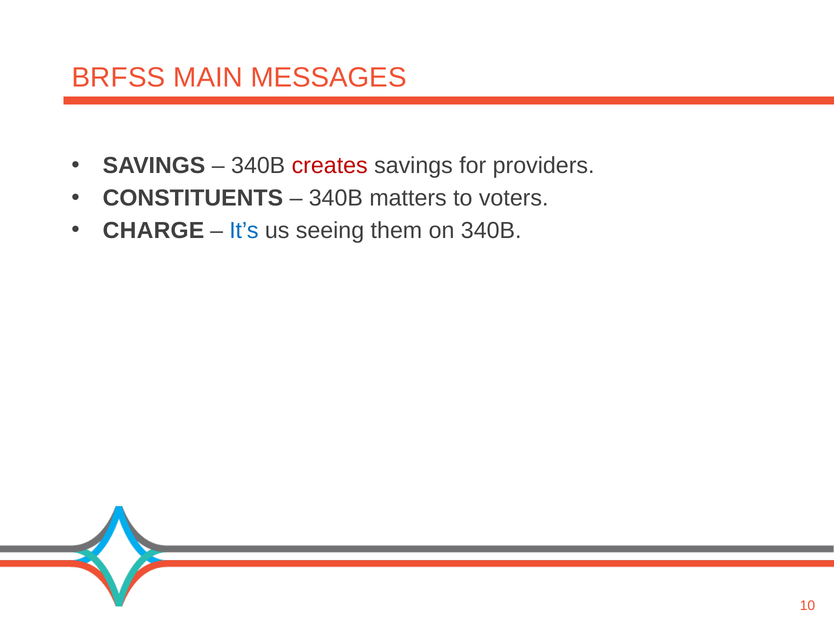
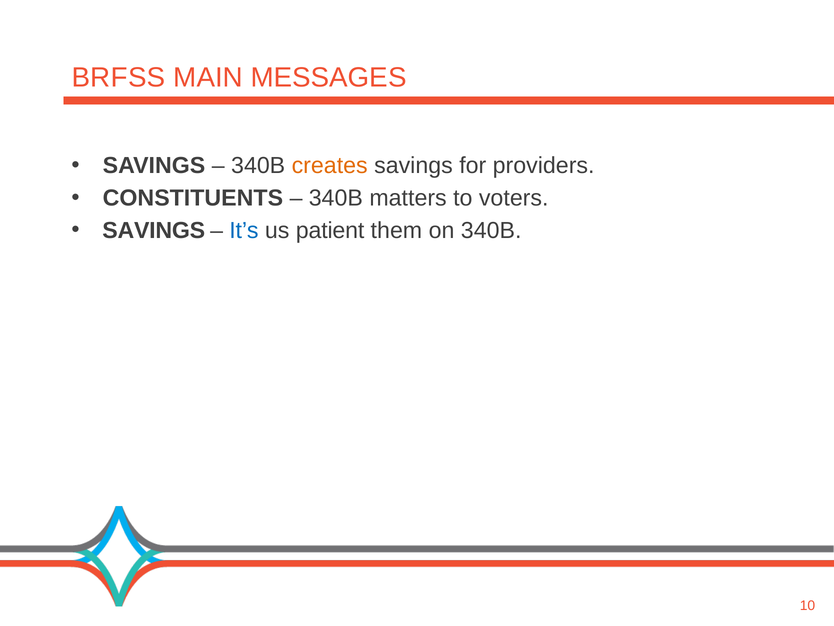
creates colour: red -> orange
CHARGE at (153, 230): CHARGE -> SAVINGS
seeing: seeing -> patient
